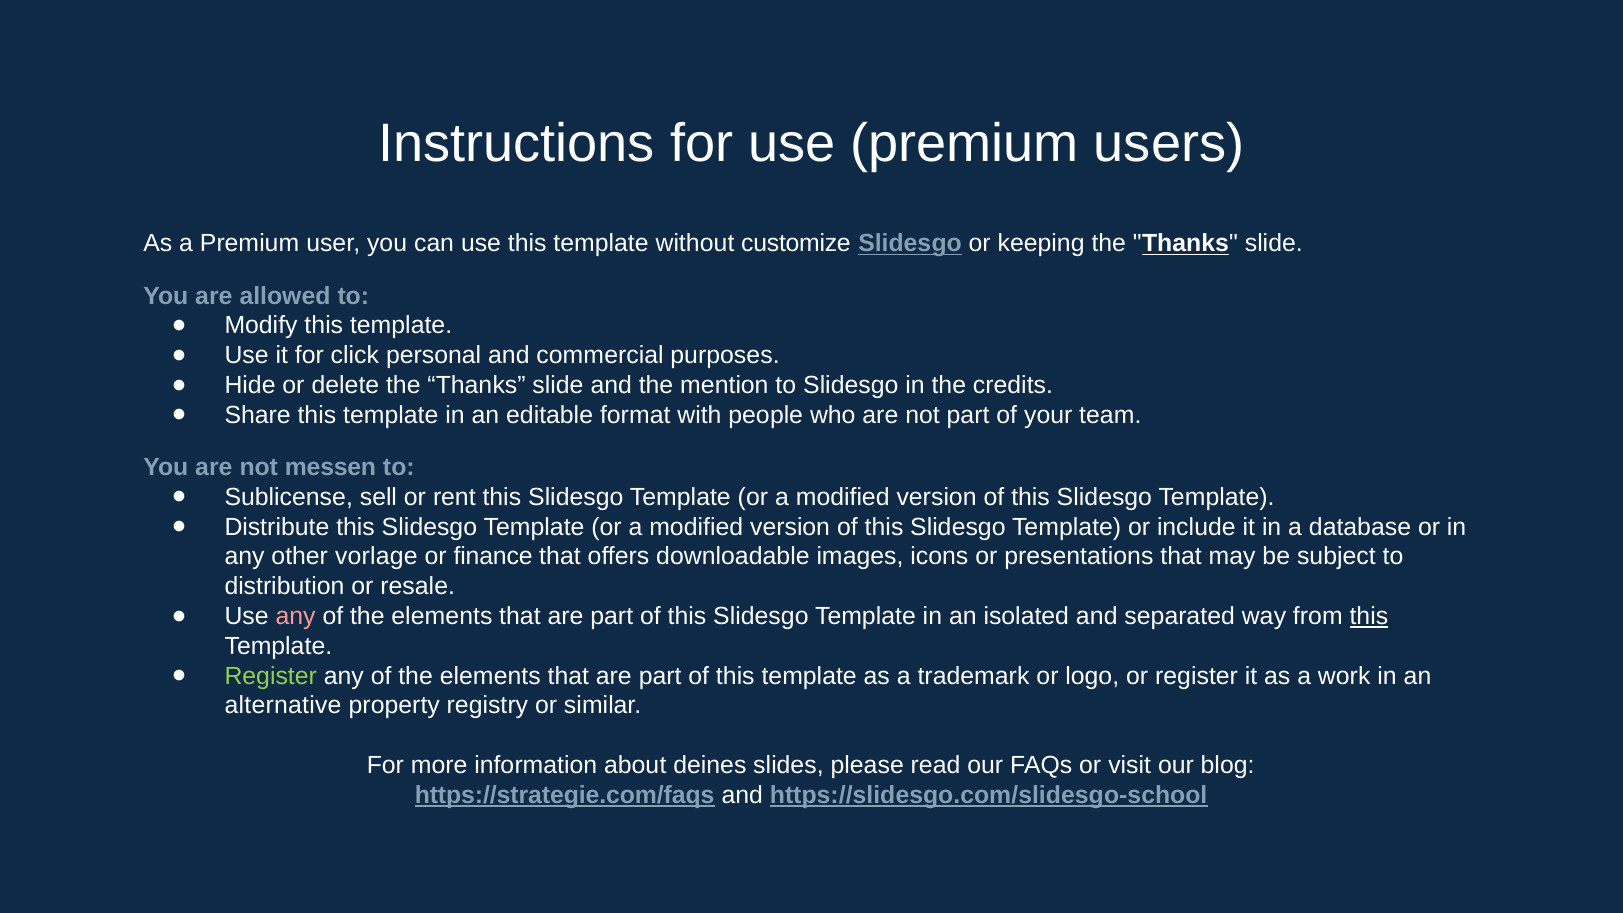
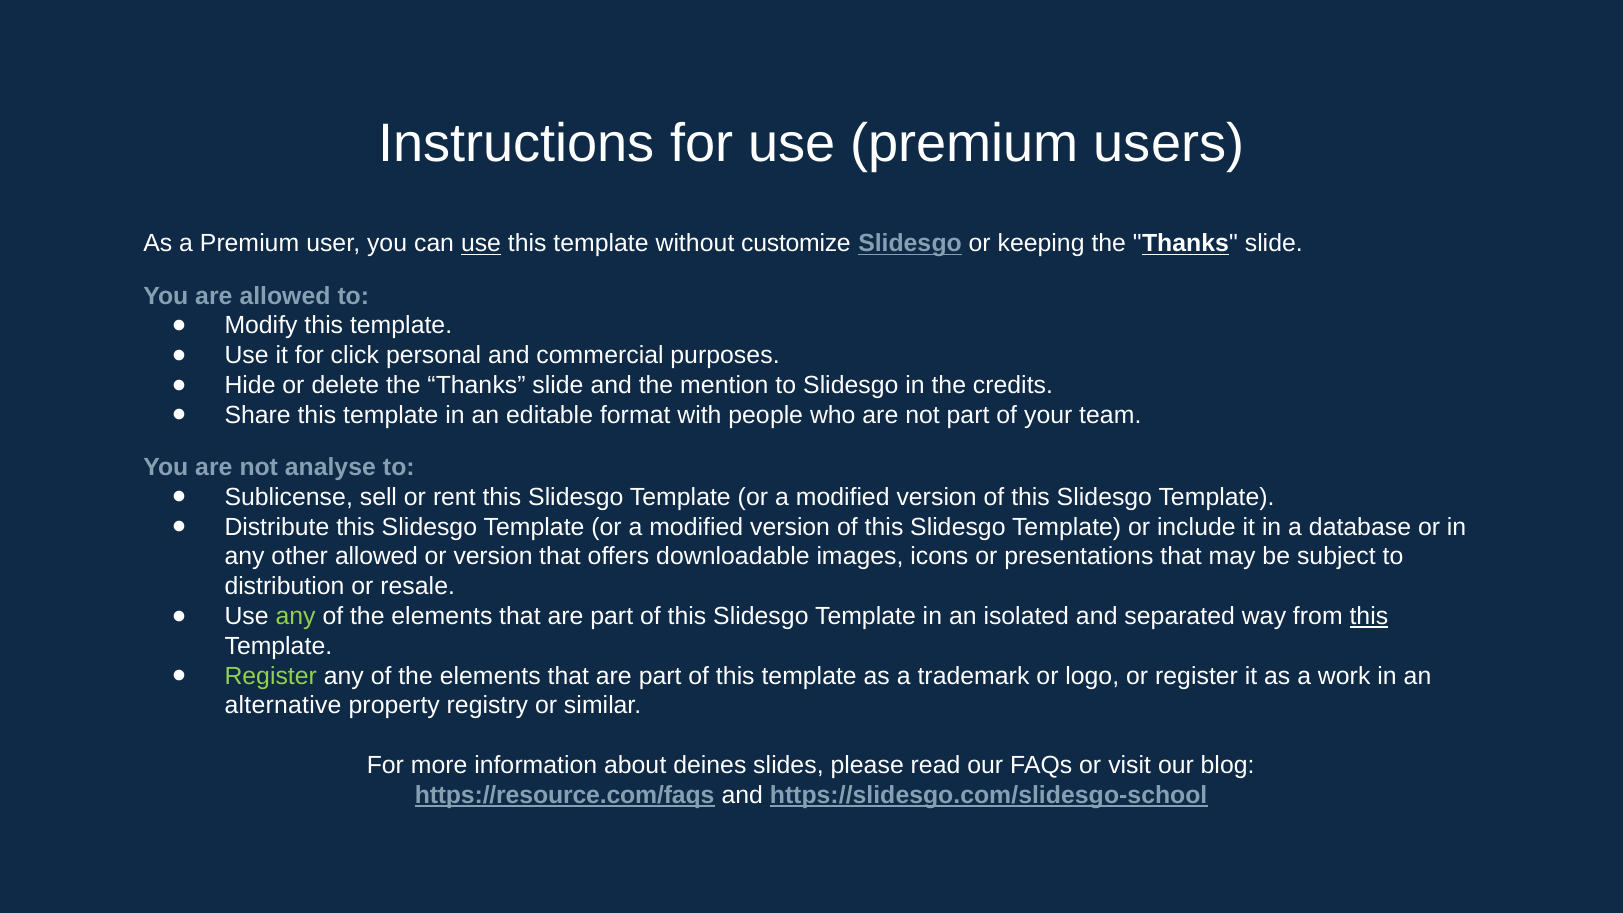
use at (481, 244) underline: none -> present
messen: messen -> analyse
other vorlage: vorlage -> allowed
or finance: finance -> version
any at (296, 616) colour: pink -> light green
https://strategie.com/faqs: https://strategie.com/faqs -> https://resource.com/faqs
